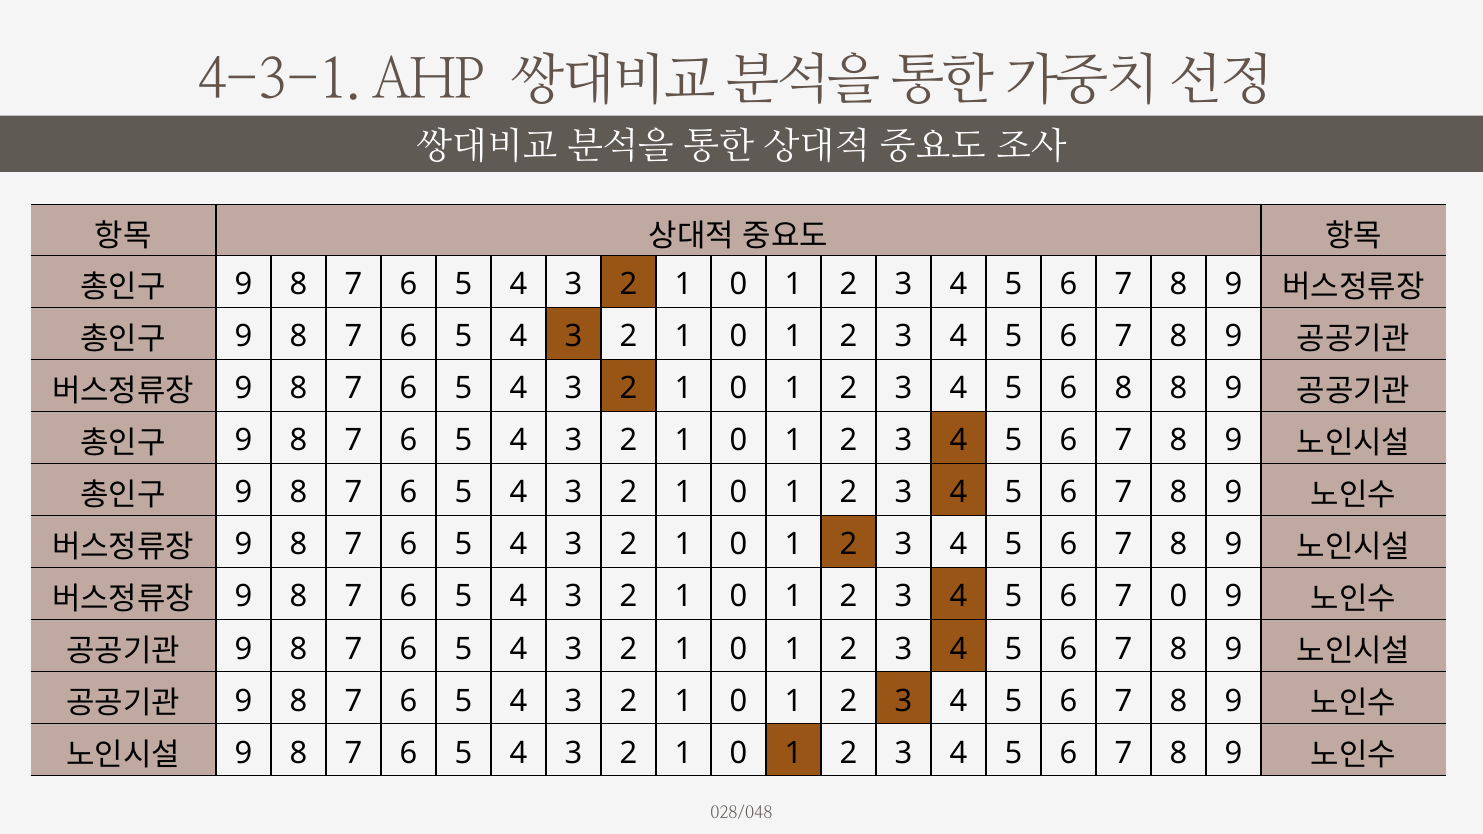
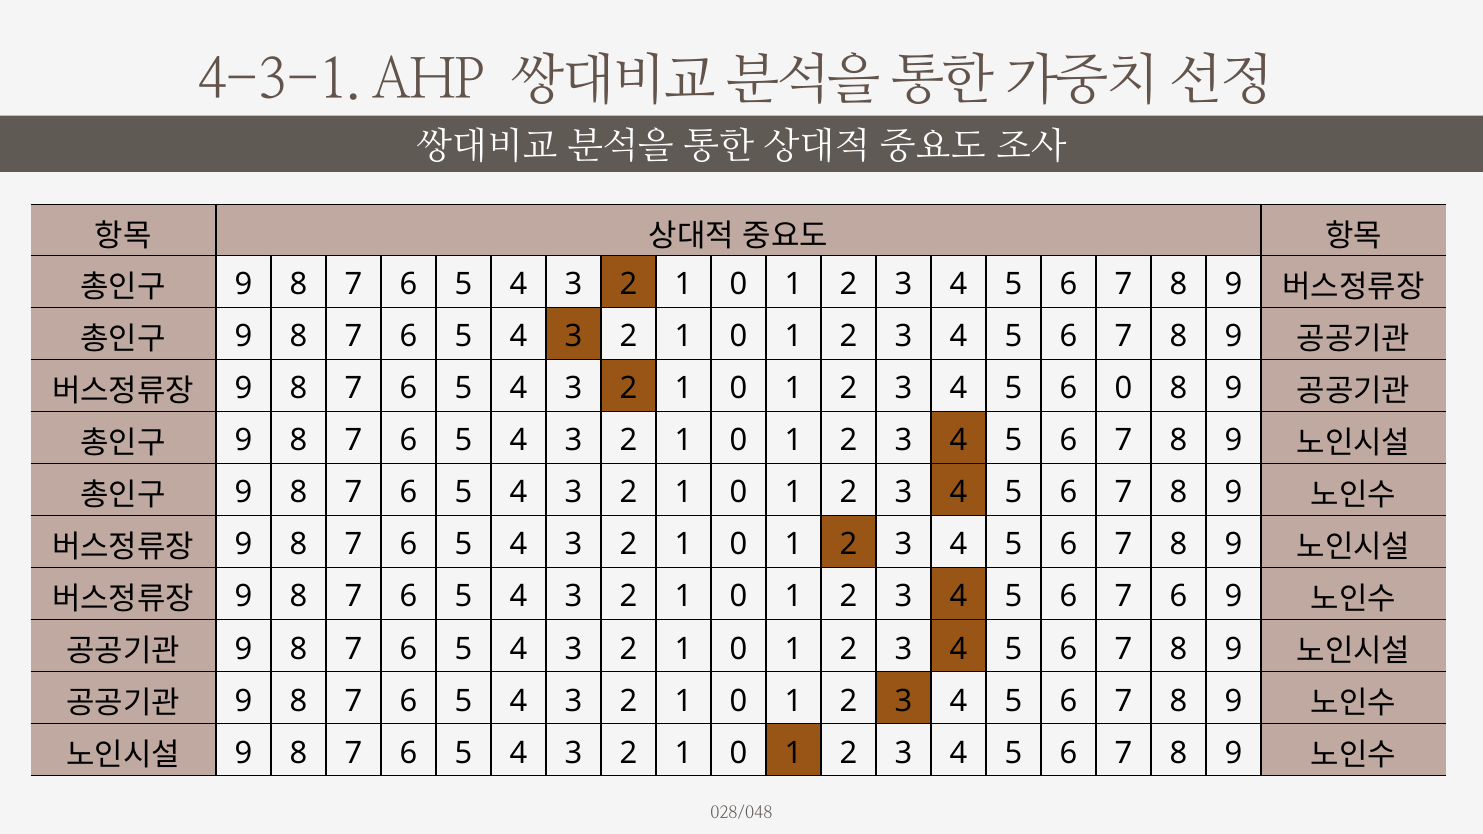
6 8: 8 -> 0
6 7 0: 0 -> 6
